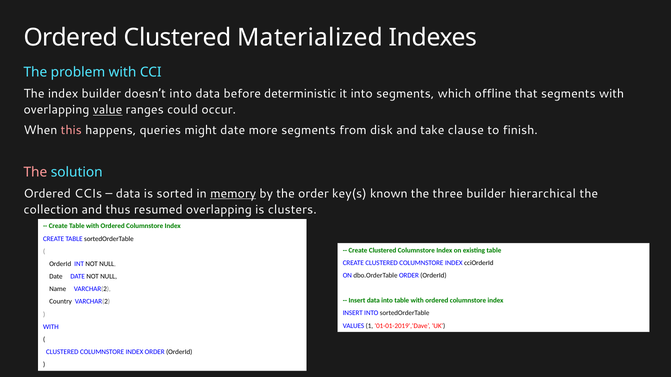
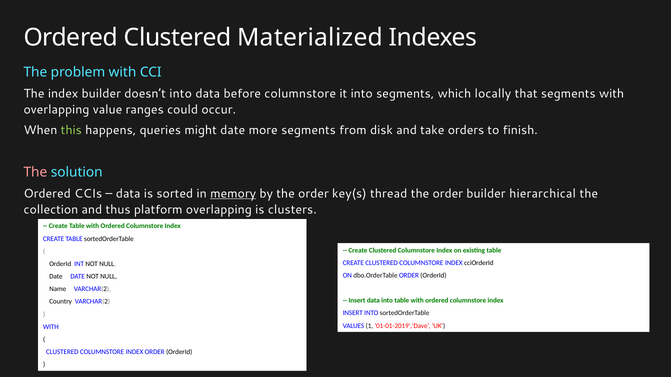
before deterministic: deterministic -> columnstore
offline: offline -> locally
value underline: present -> none
this colour: pink -> light green
clause: clause -> orders
known: known -> thread
three at (448, 194): three -> order
resumed: resumed -> platform
